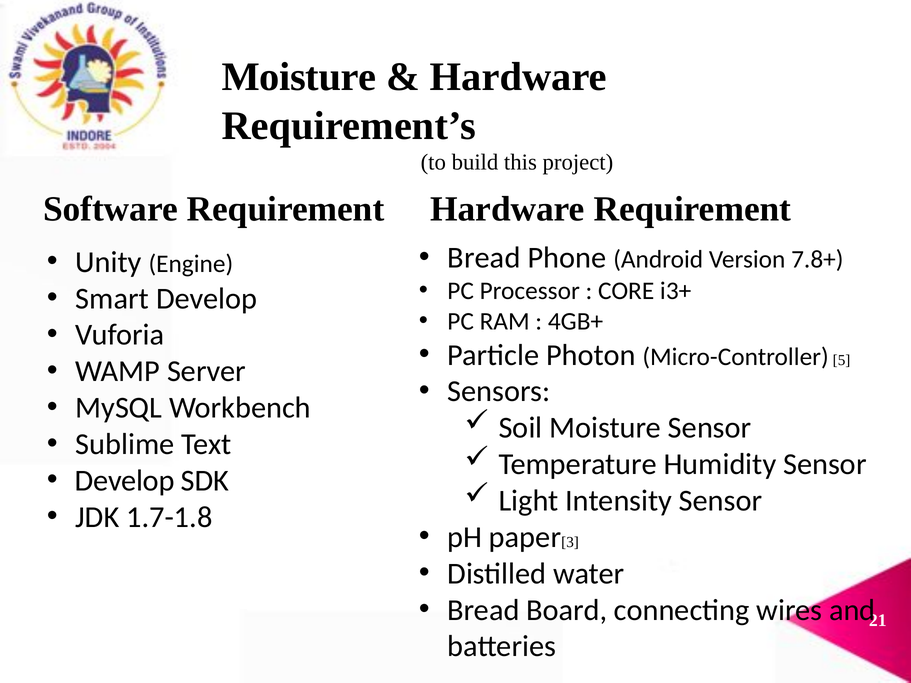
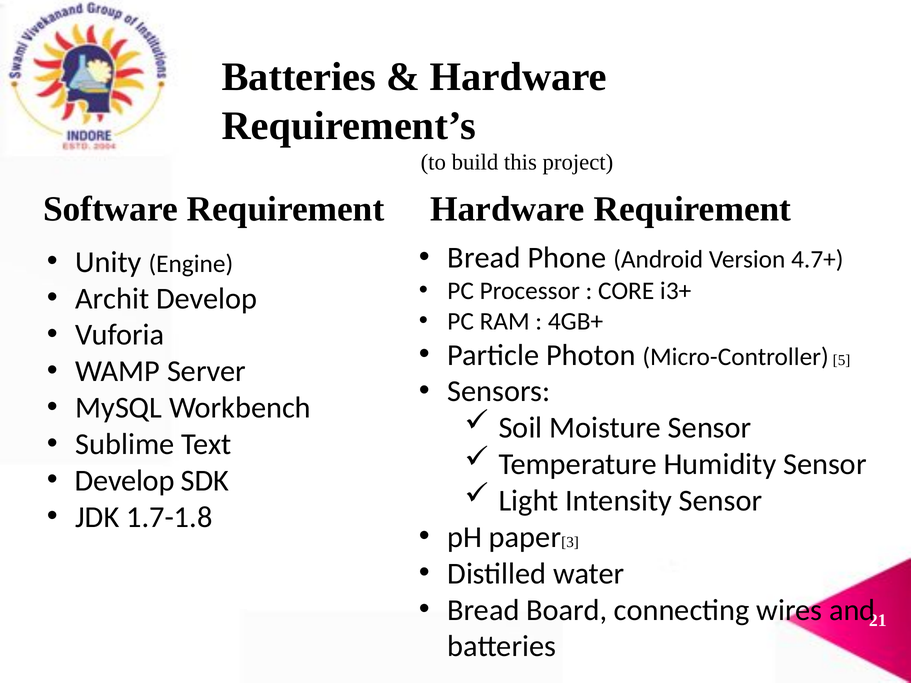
Moisture at (299, 77): Moisture -> Batteries
7.8+: 7.8+ -> 4.7+
Smart: Smart -> Archit
